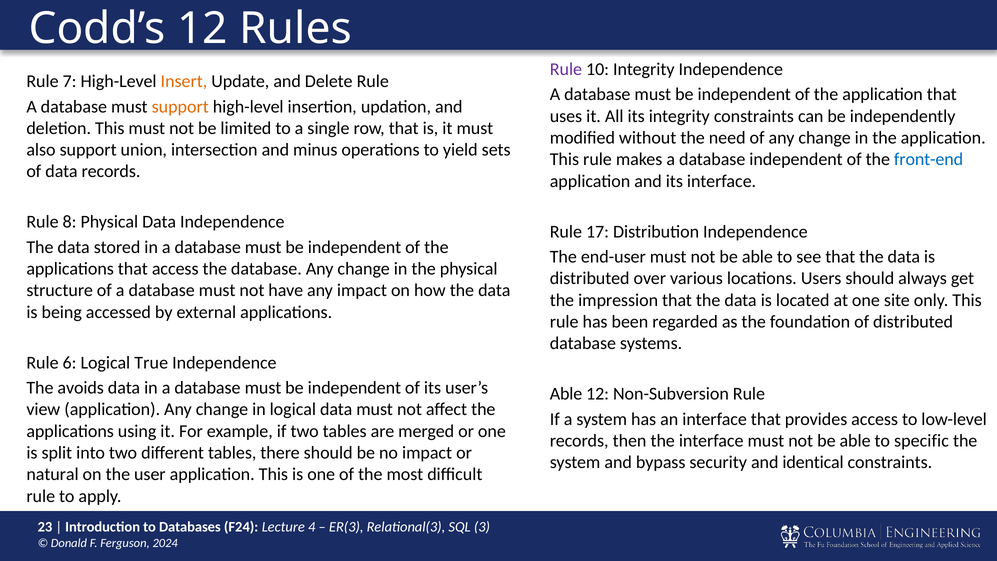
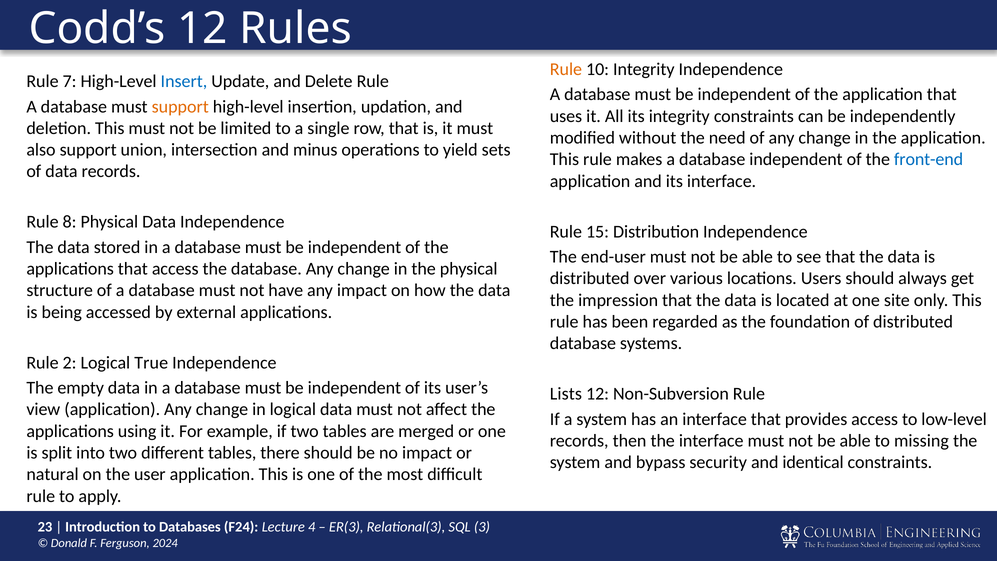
Rule at (566, 69) colour: purple -> orange
Insert colour: orange -> blue
17: 17 -> 15
6: 6 -> 2
avoids: avoids -> empty
Able at (566, 394): Able -> Lists
specific: specific -> missing
